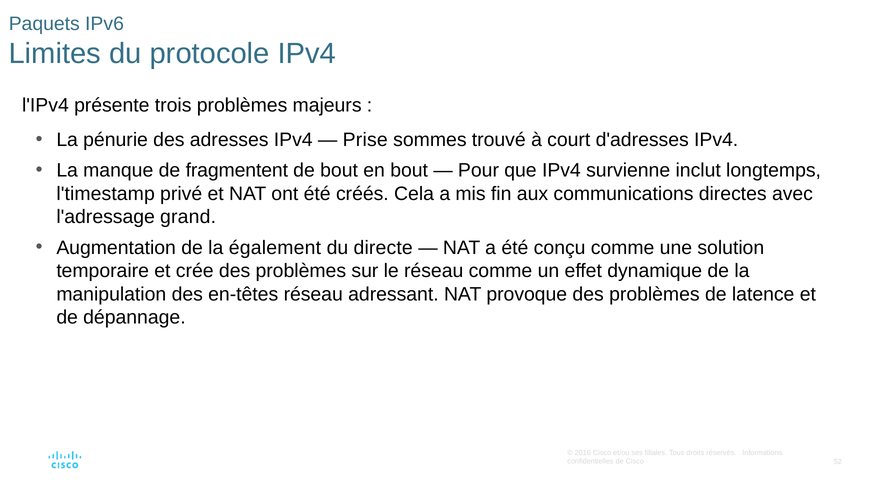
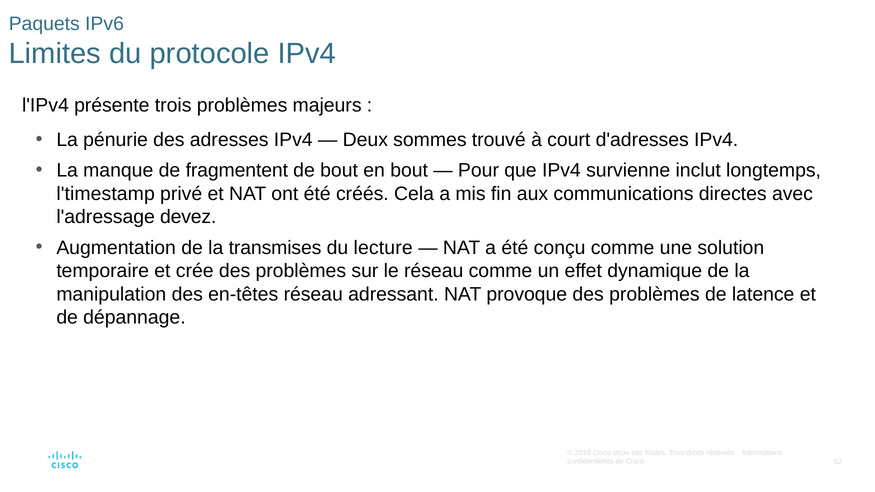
Prise: Prise -> Deux
grand: grand -> devez
également: également -> transmises
directe: directe -> lecture
